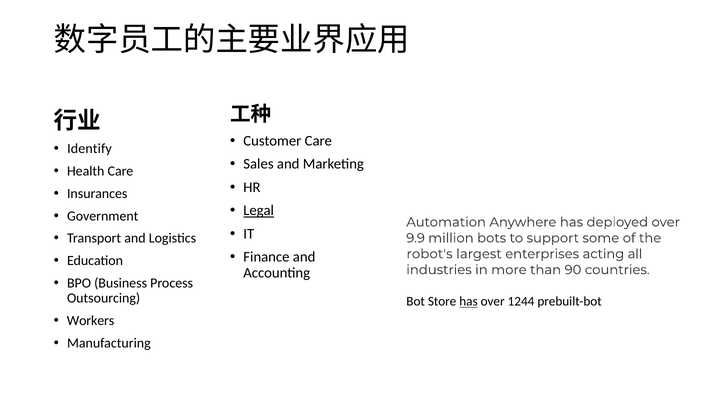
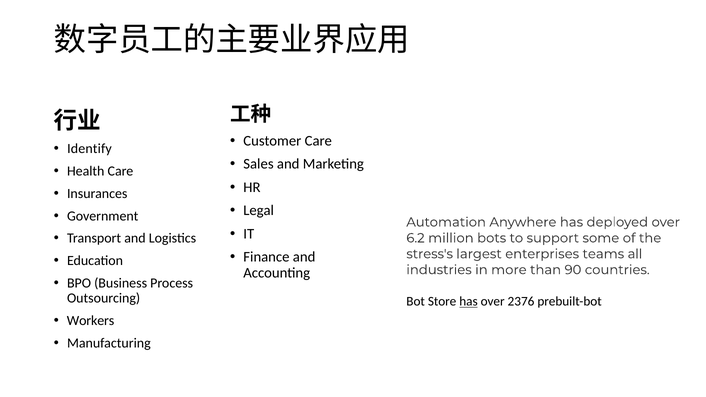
Legal underline: present -> none
9.9: 9.9 -> 6.2
robot's: robot's -> stress's
acting: acting -> teams
1244: 1244 -> 2376
